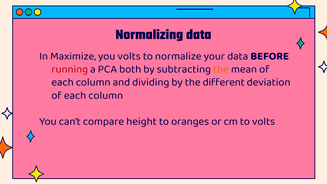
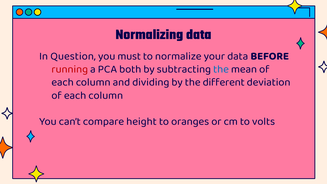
Maximize: Maximize -> Question
you volts: volts -> must
the at (221, 69) colour: orange -> blue
